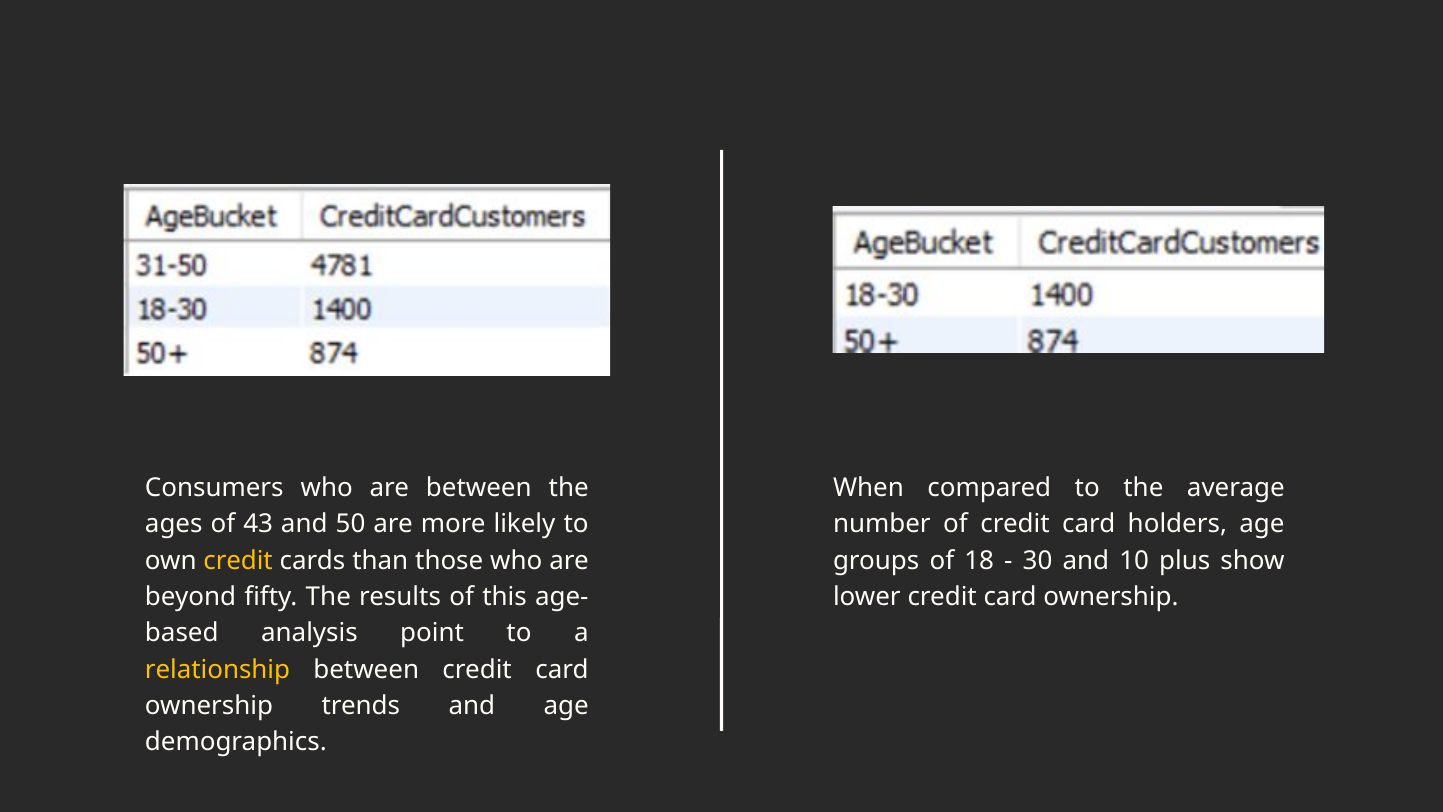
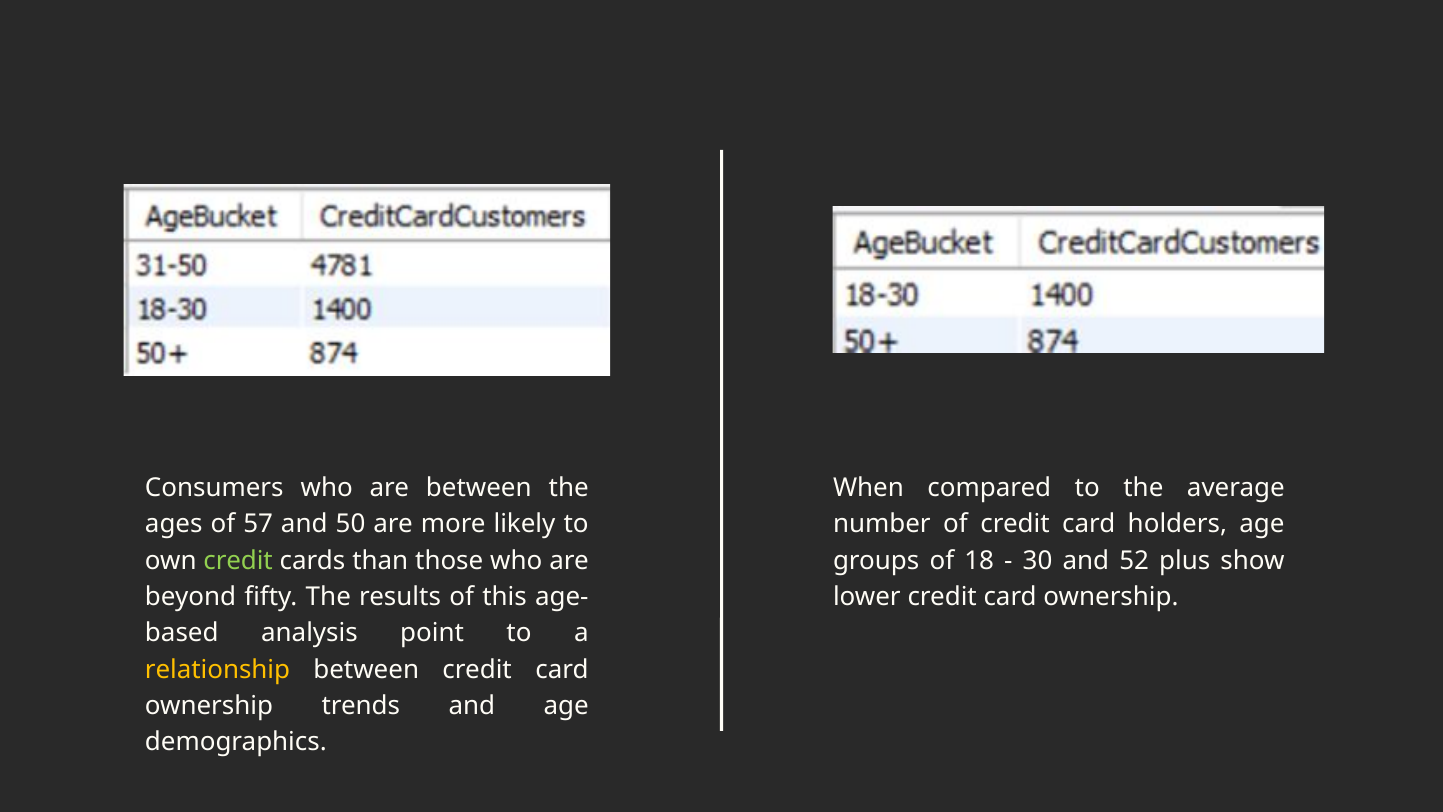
43: 43 -> 57
credit at (238, 560) colour: yellow -> light green
10: 10 -> 52
